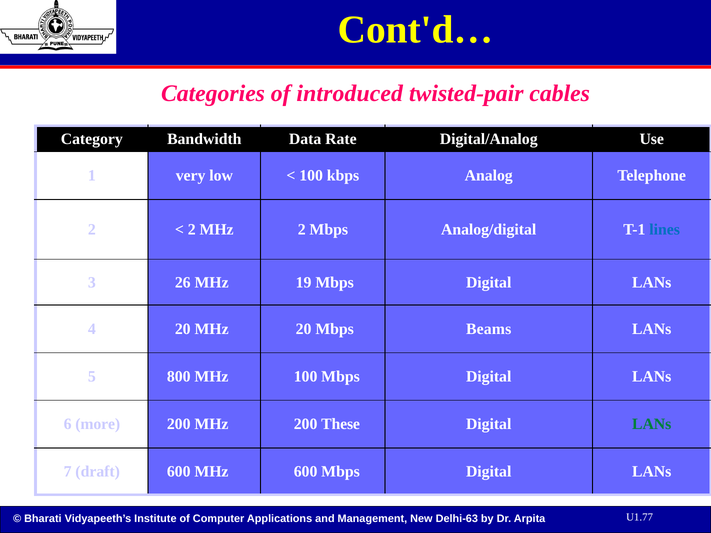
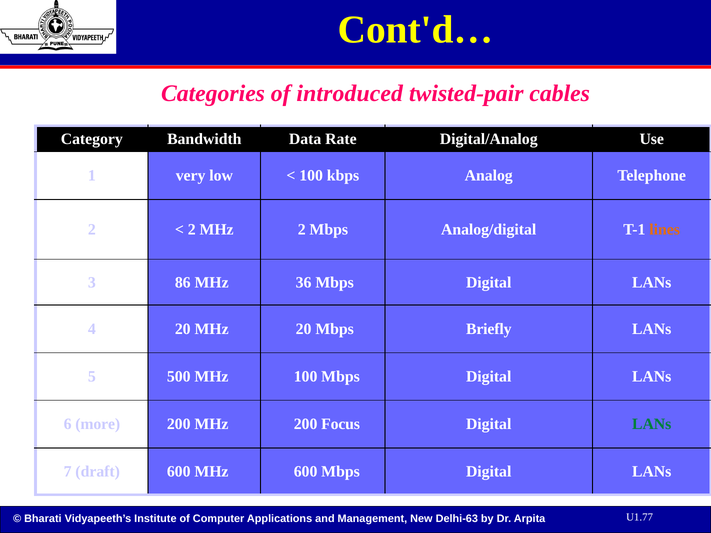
lines colour: blue -> orange
26: 26 -> 86
19: 19 -> 36
Beams: Beams -> Briefly
800: 800 -> 500
These: These -> Focus
